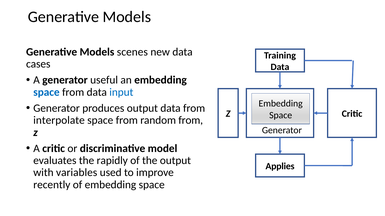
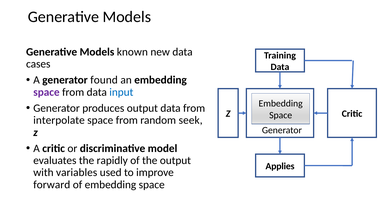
scenes: scenes -> known
useful: useful -> found
space at (46, 92) colour: blue -> purple
random from: from -> seek
recently: recently -> forward
